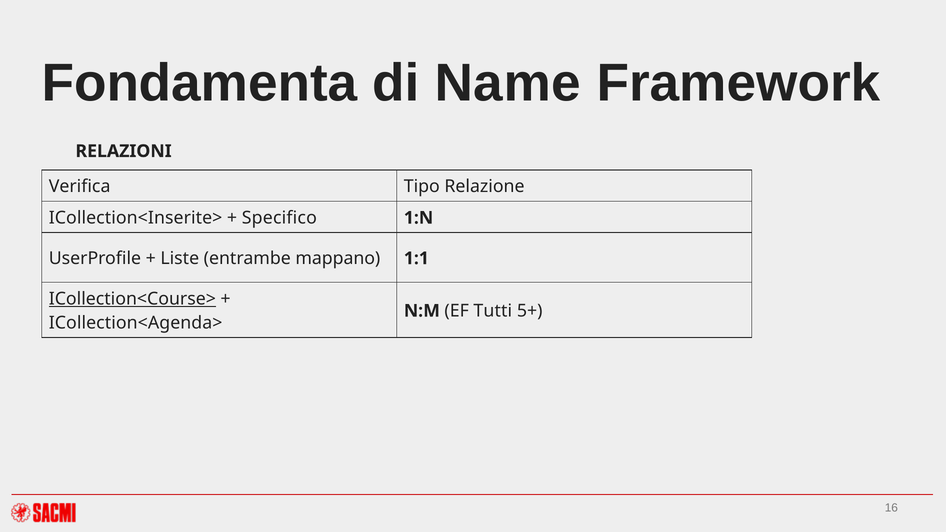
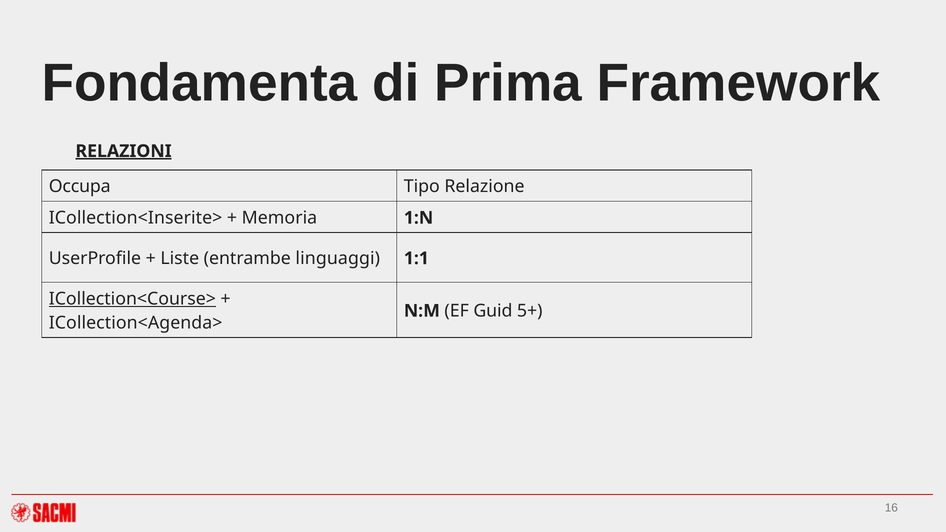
Name: Name -> Prima
RELAZIONI underline: none -> present
Verifica: Verifica -> Occupa
Specifico: Specifico -> Memoria
mappano: mappano -> linguaggi
Tutti: Tutti -> Guid
